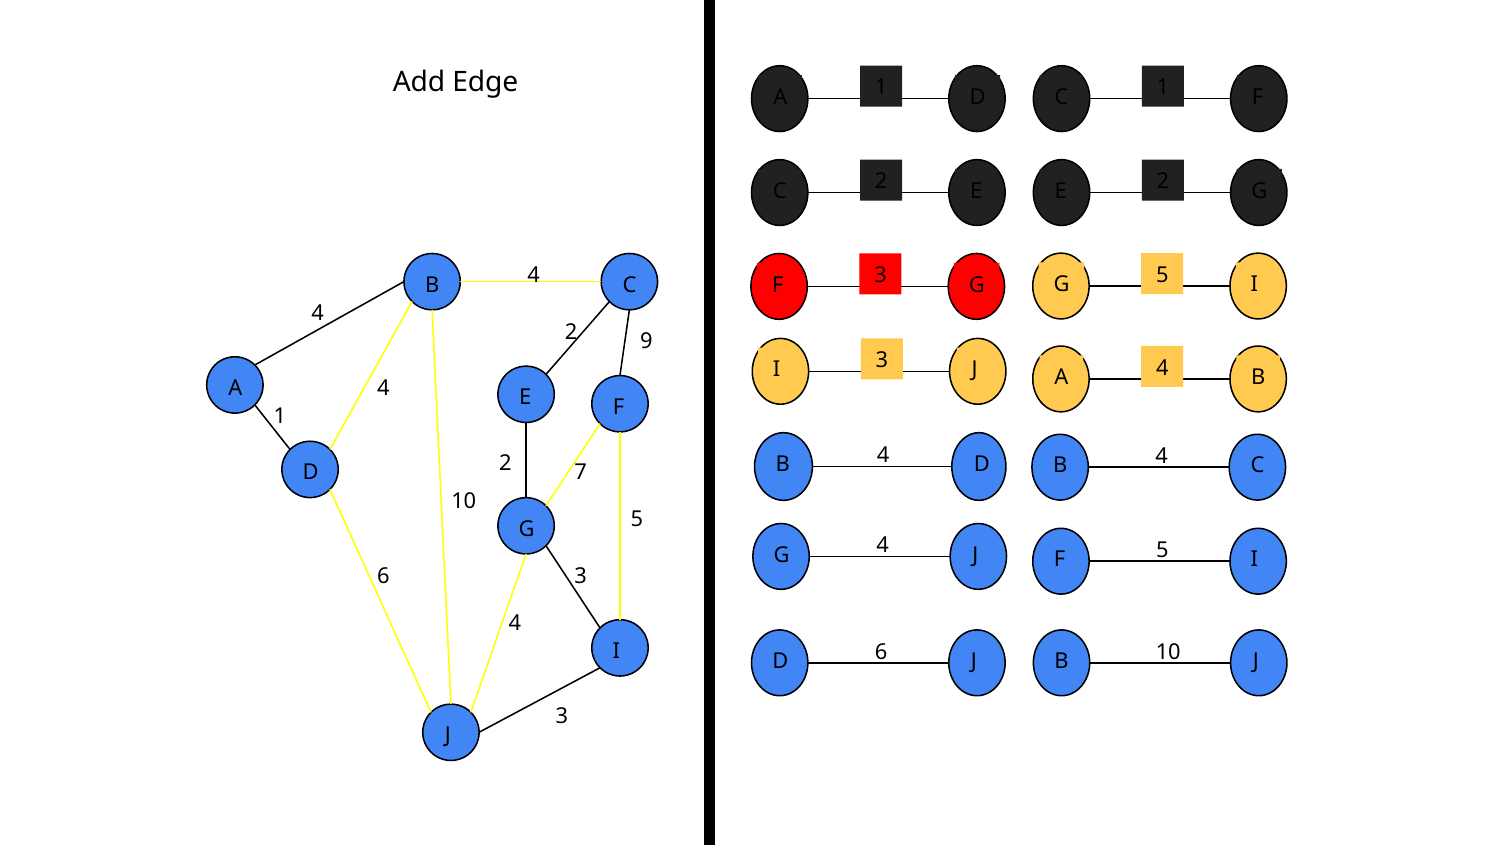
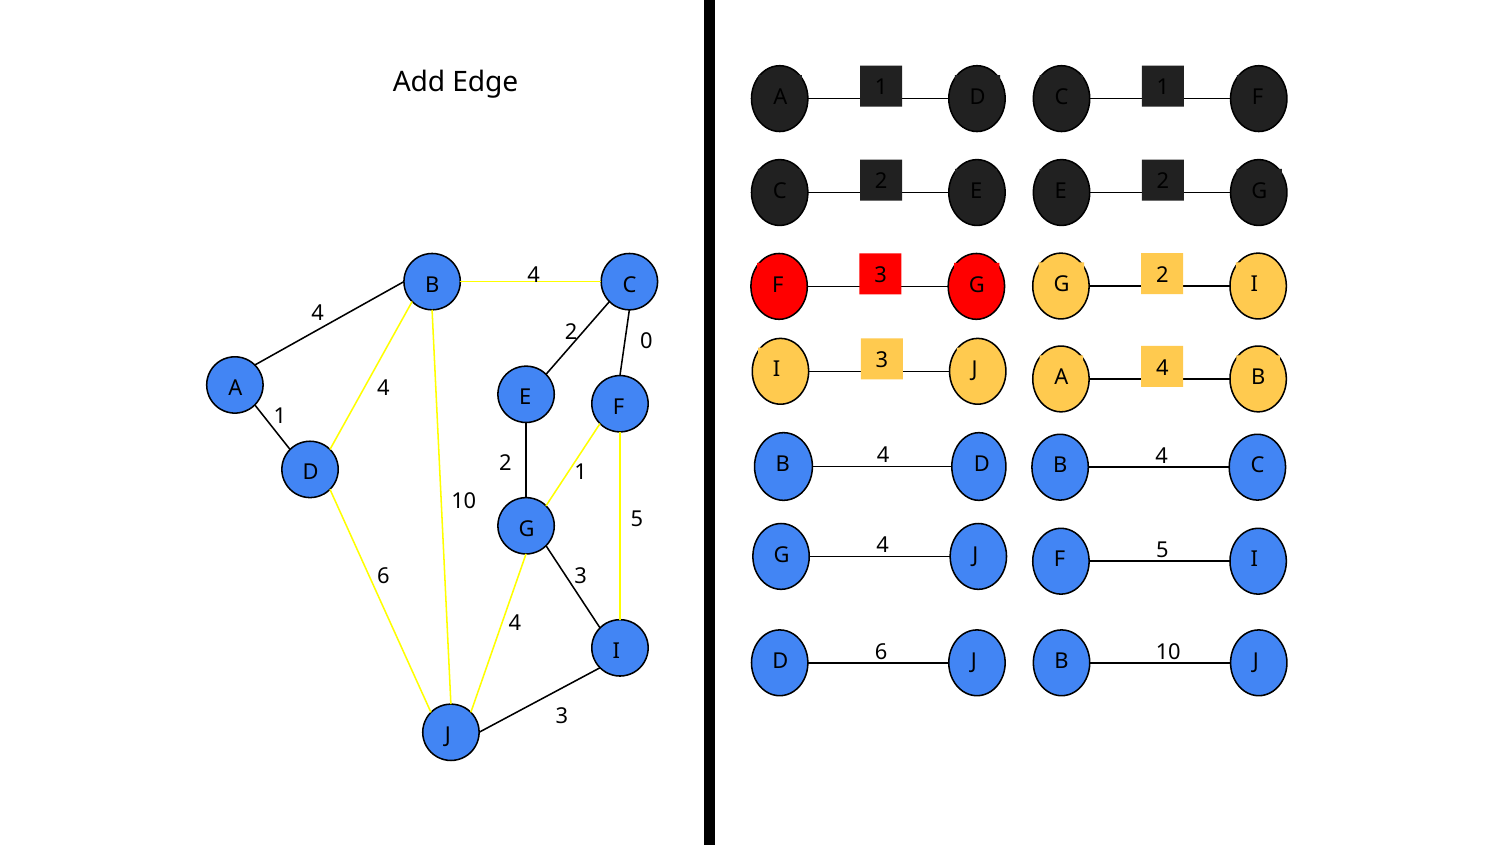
5 at (1162, 275): 5 -> 2
9: 9 -> 0
2 7: 7 -> 1
